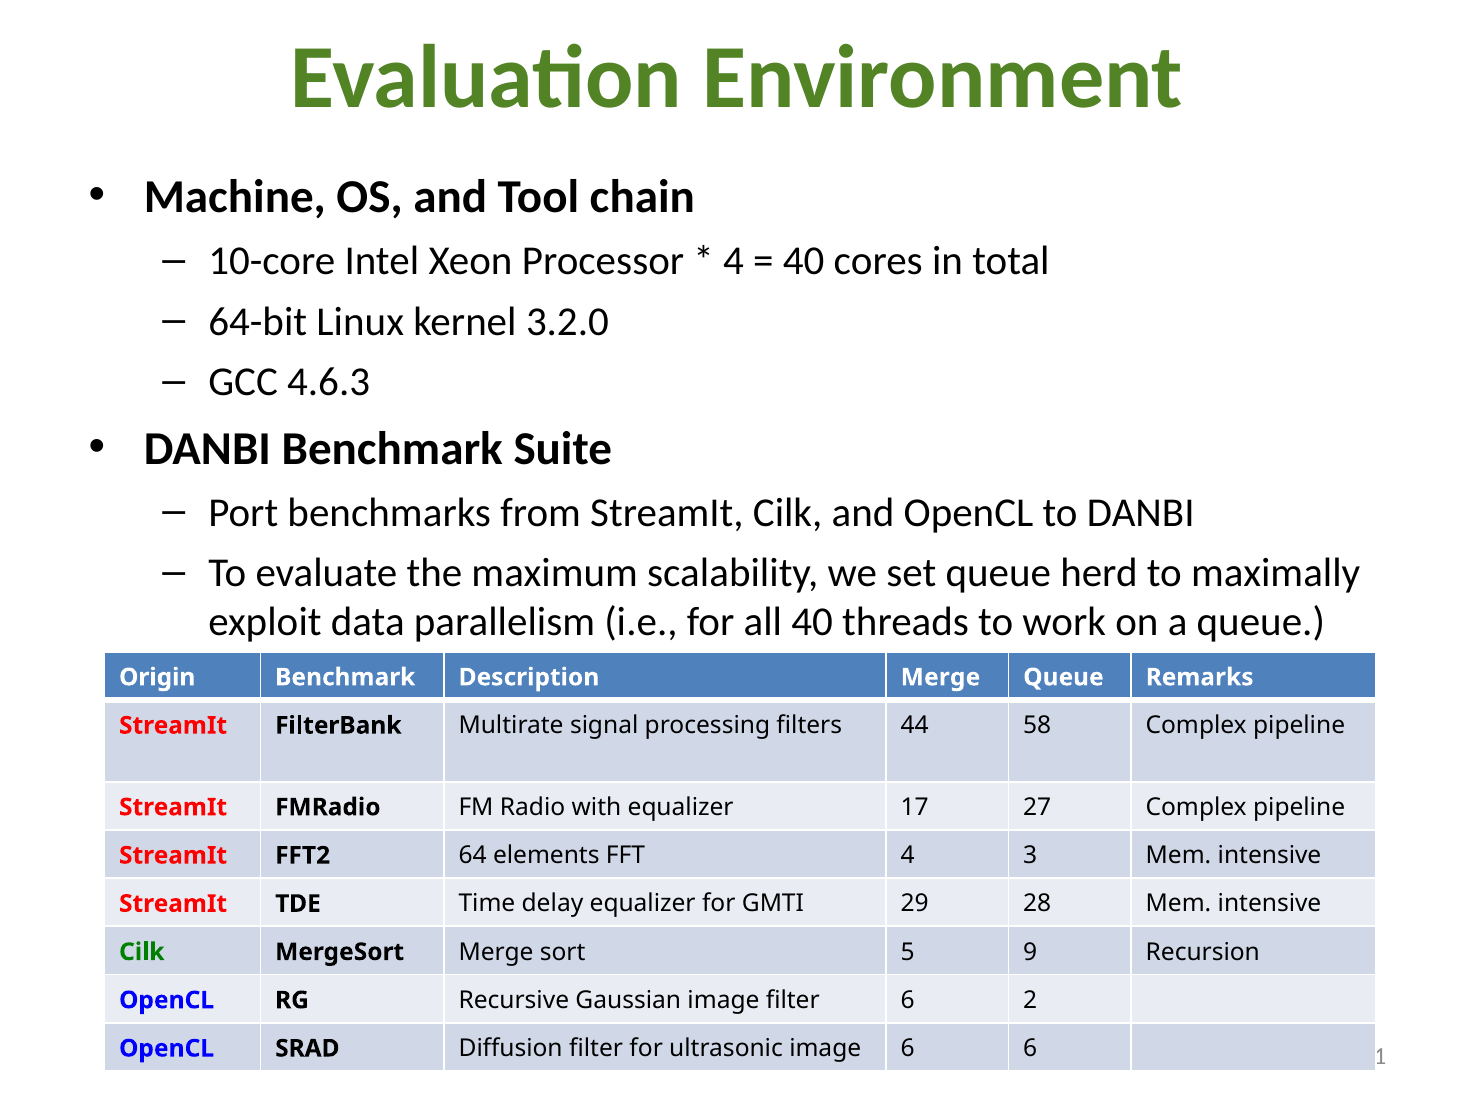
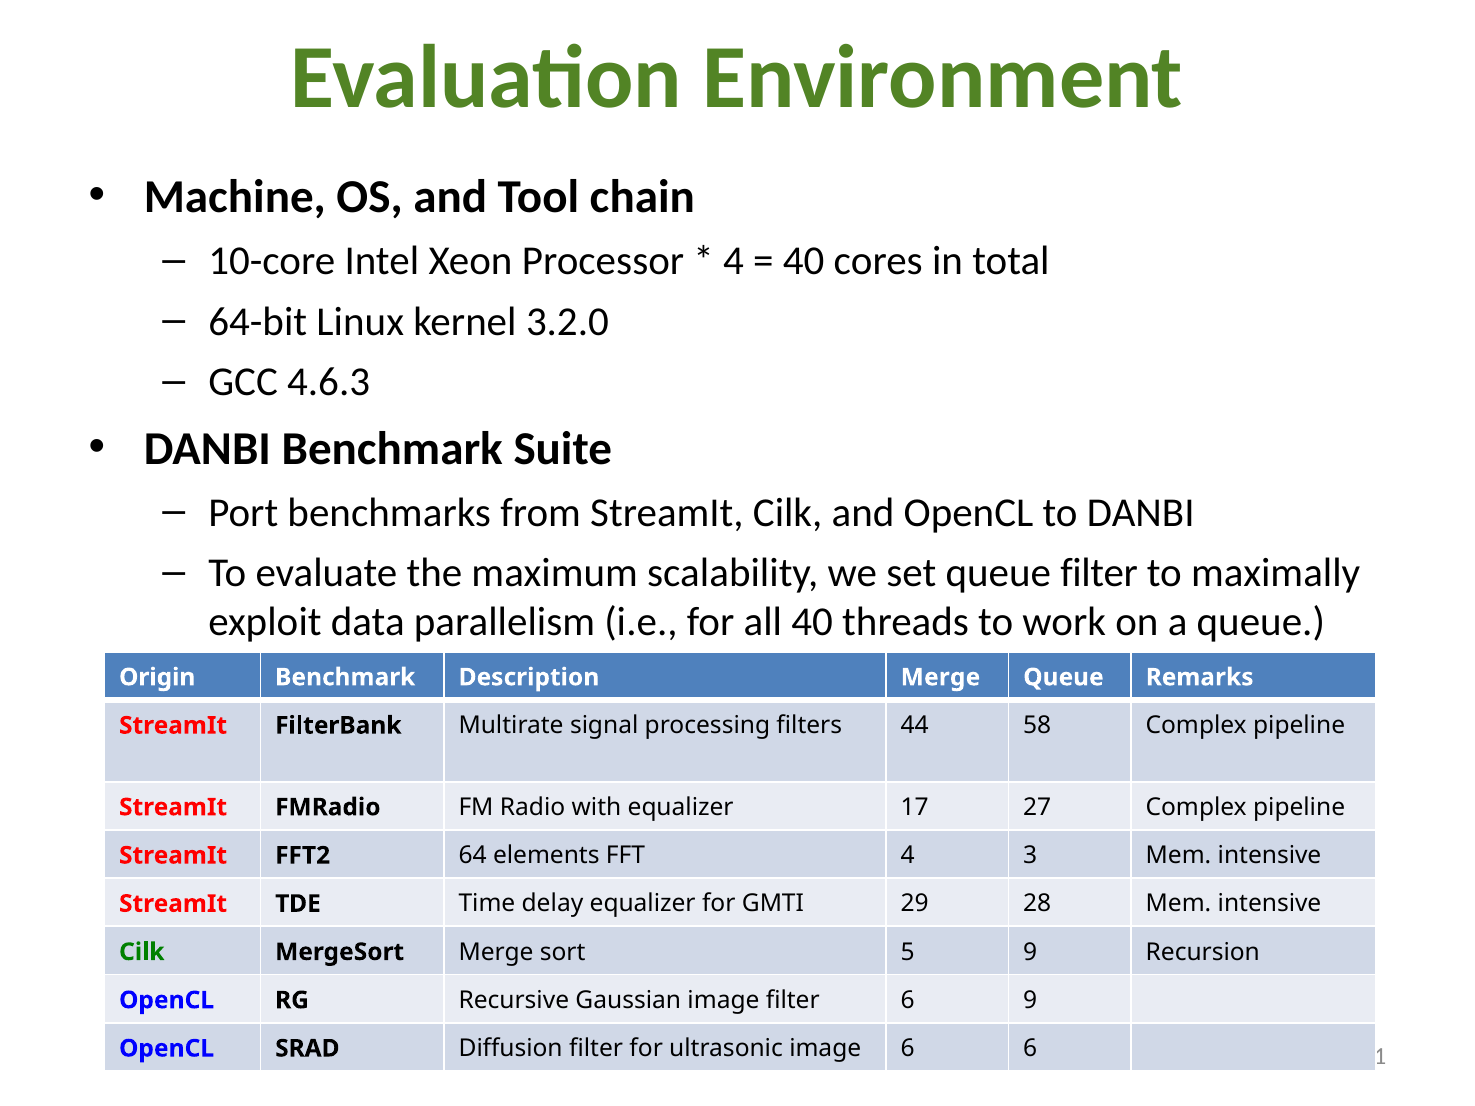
queue herd: herd -> filter
6 2: 2 -> 9
